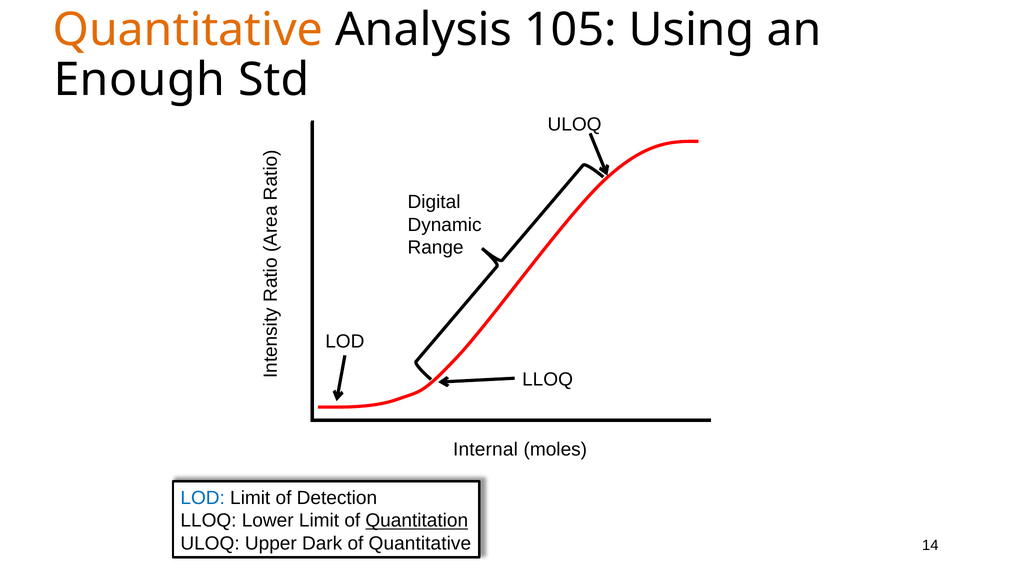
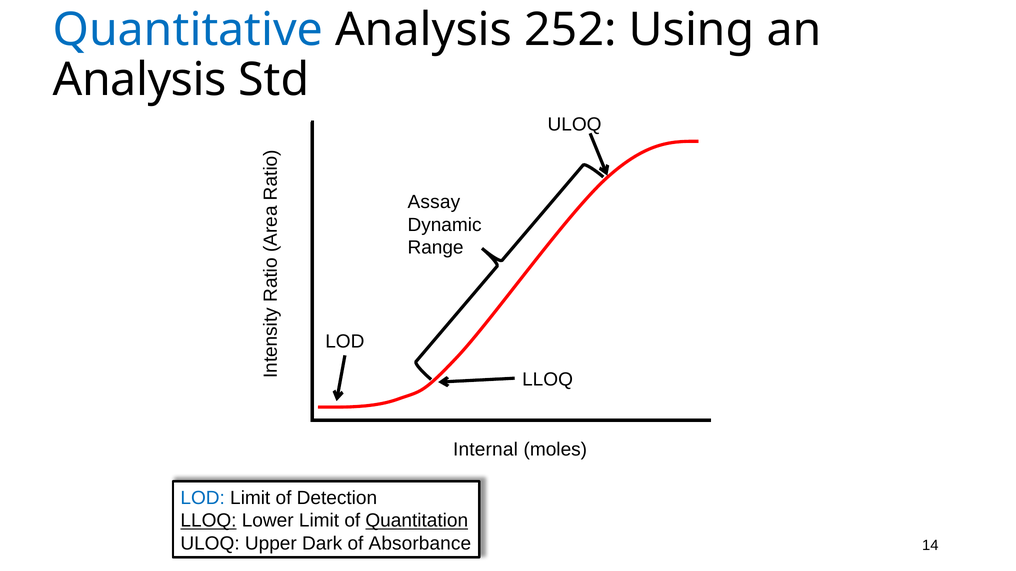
Quantitative at (188, 30) colour: orange -> blue
105: 105 -> 252
Enough at (139, 80): Enough -> Analysis
Digital: Digital -> Assay
LLOQ at (209, 521) underline: none -> present
of Quantitative: Quantitative -> Absorbance
